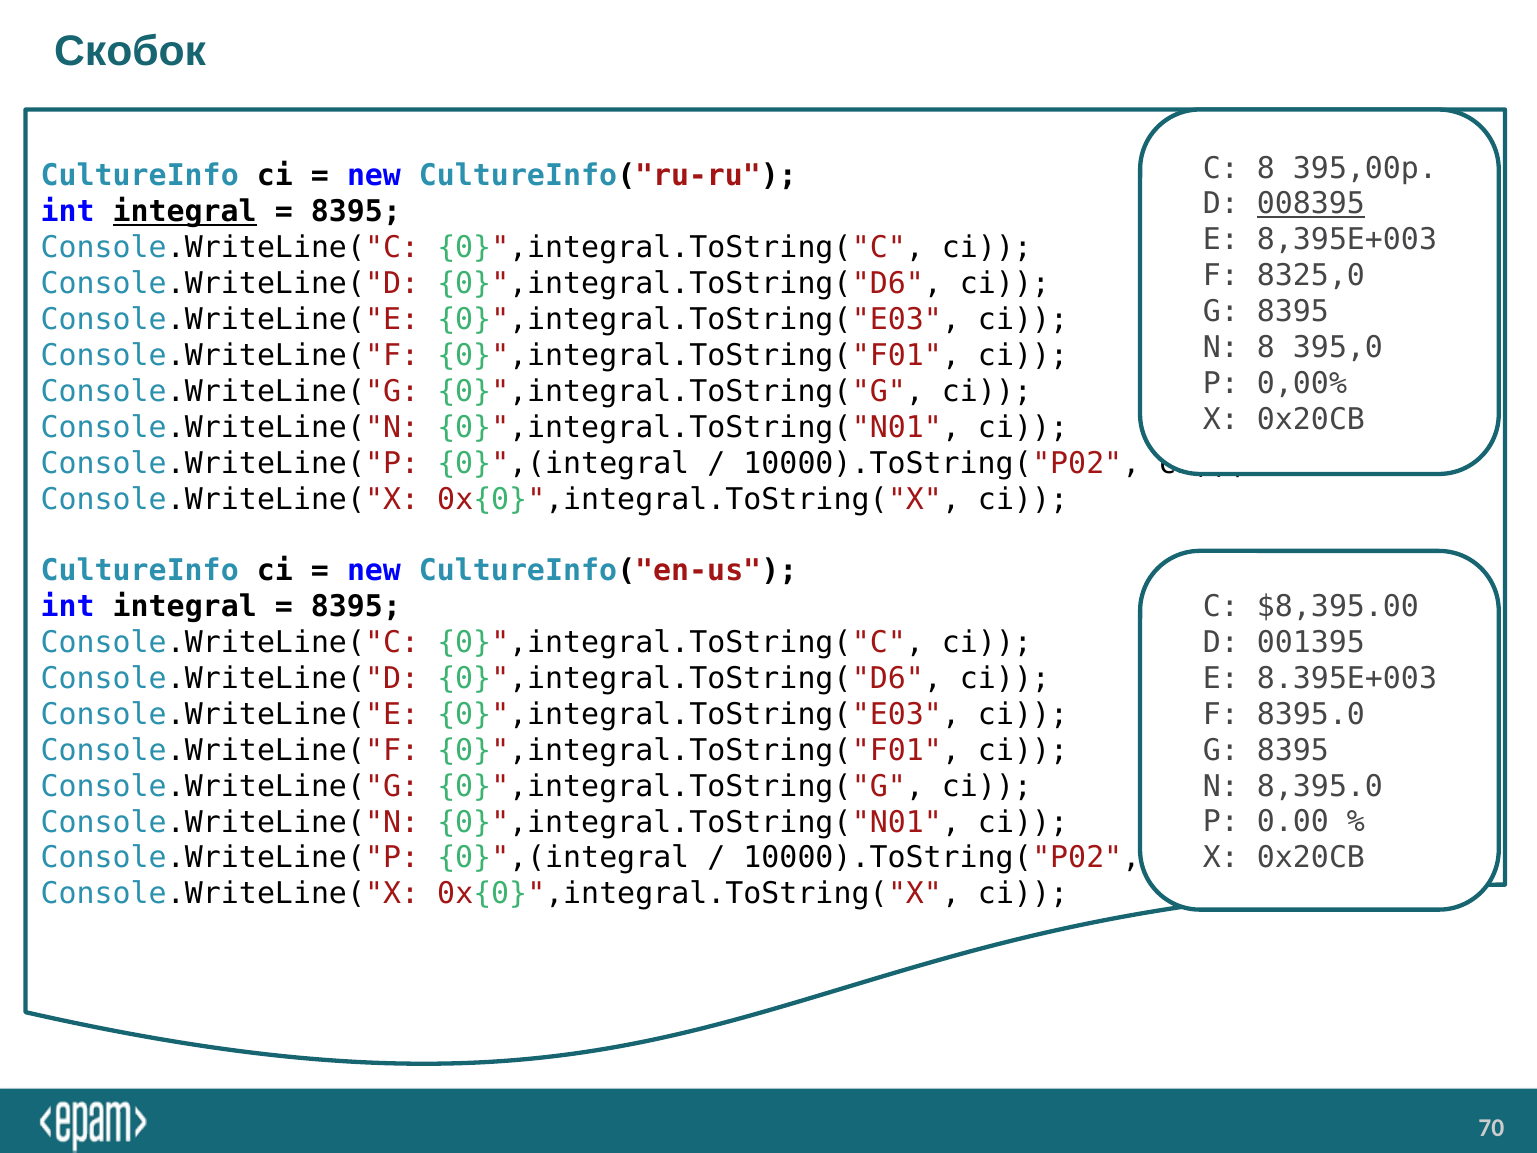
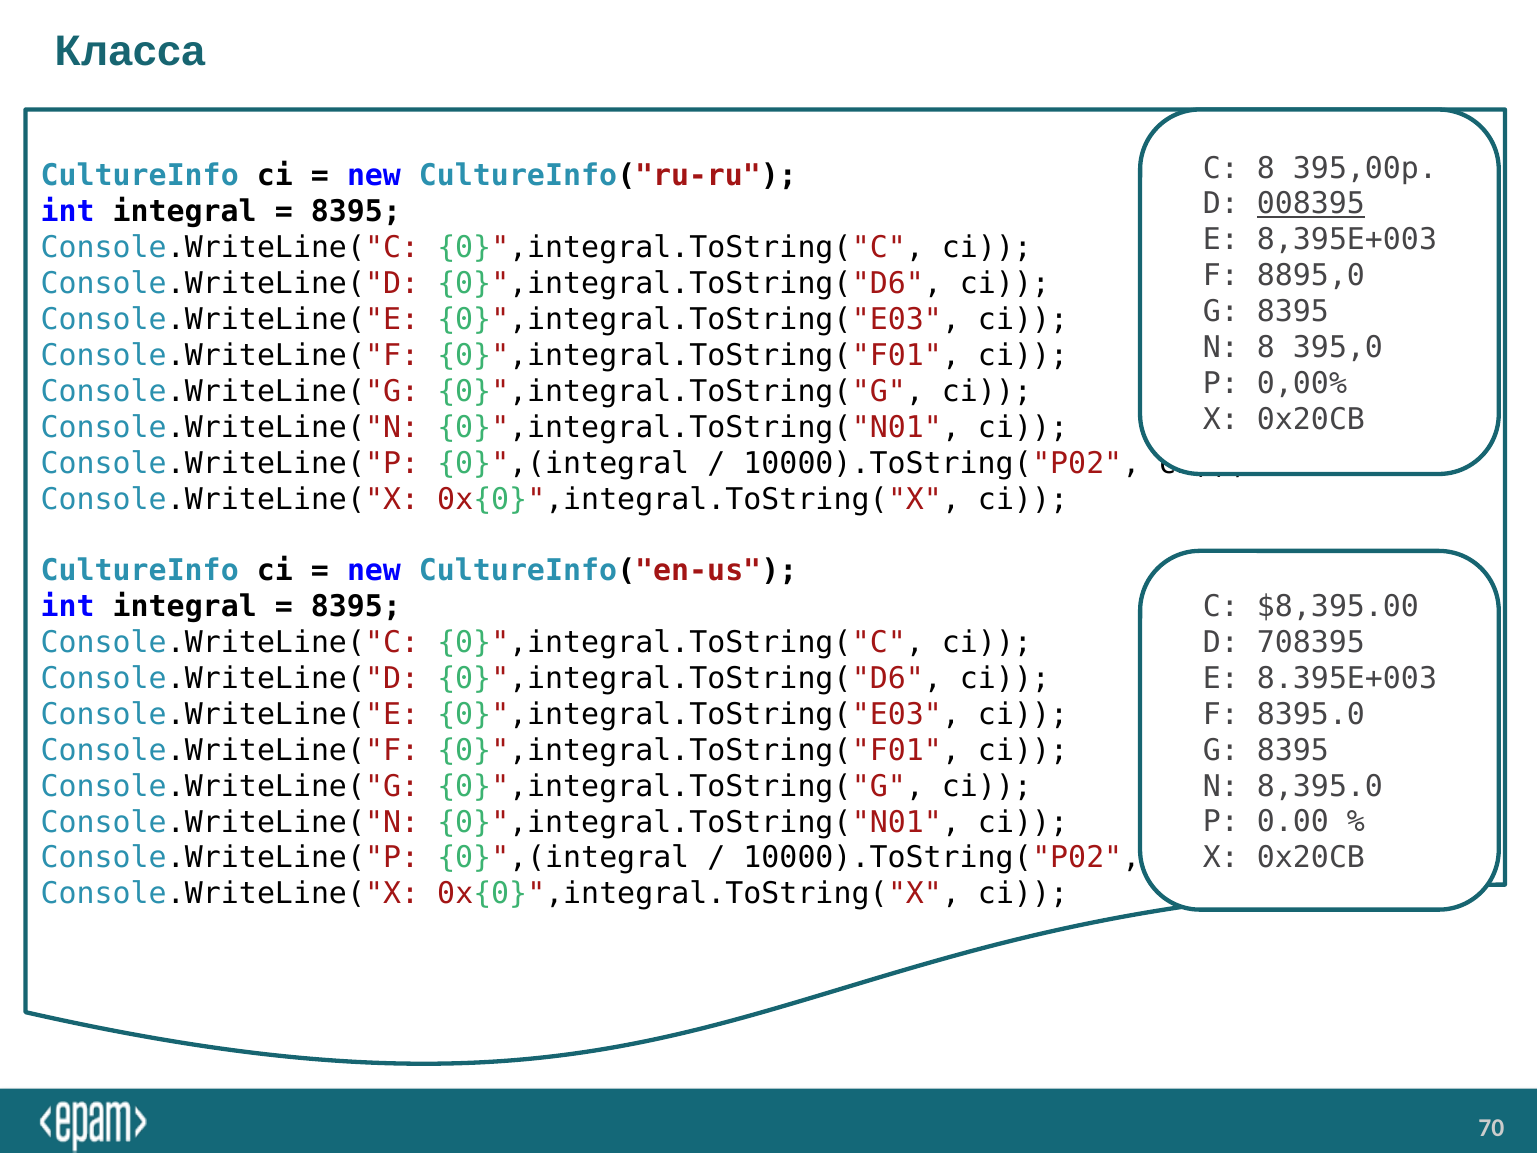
Скобок: Скобок -> Класса
integral at (185, 212) underline: present -> none
8325,0: 8325,0 -> 8895,0
001395: 001395 -> 708395
